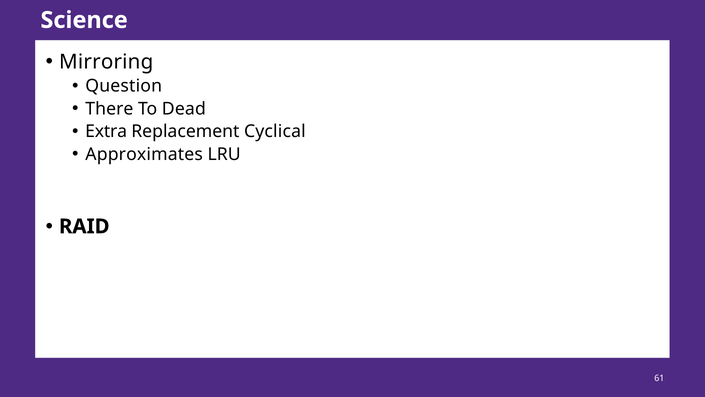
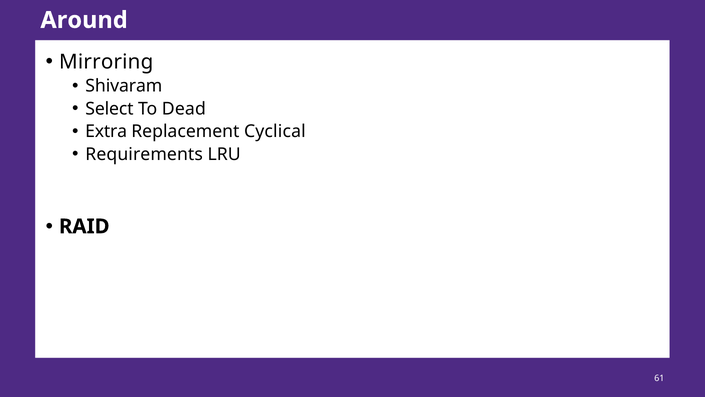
Science: Science -> Around
Question: Question -> Shivaram
There: There -> Select
Approximates: Approximates -> Requirements
